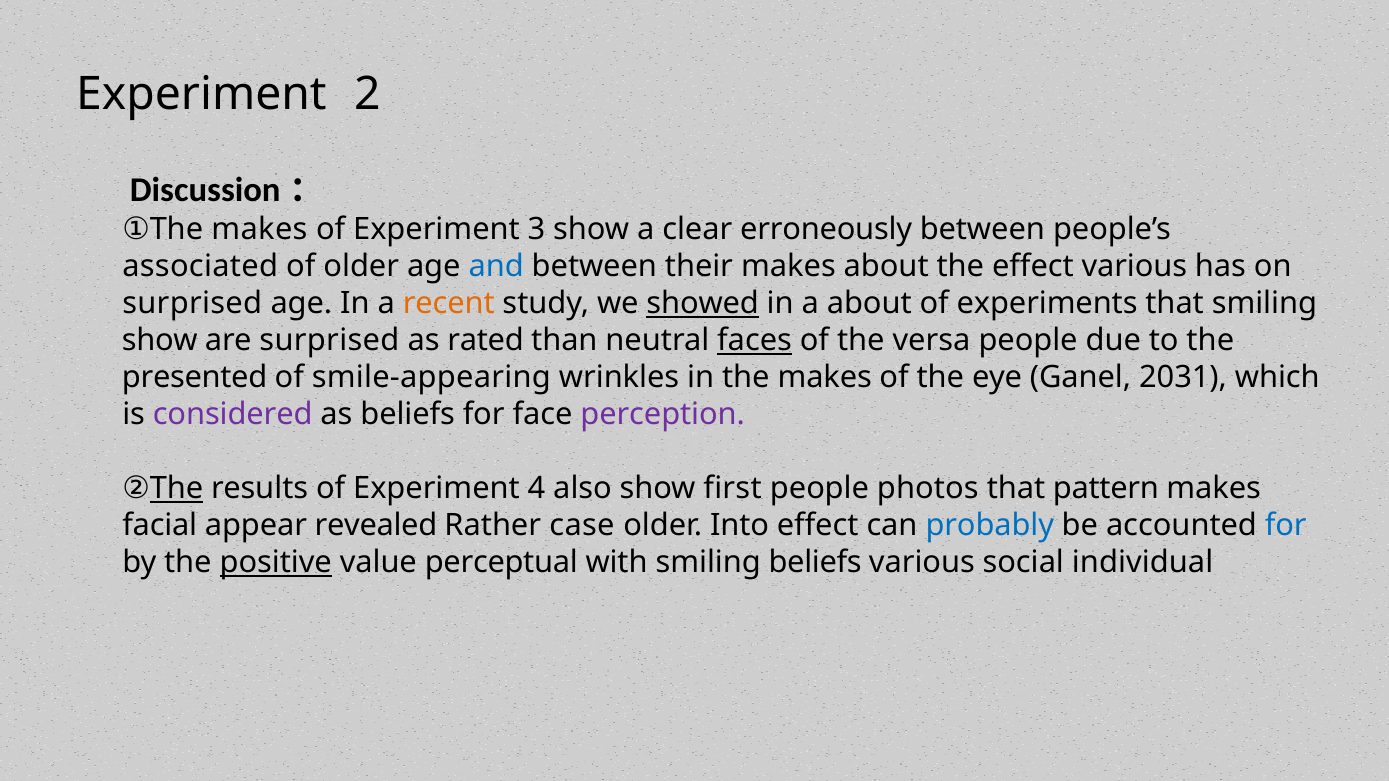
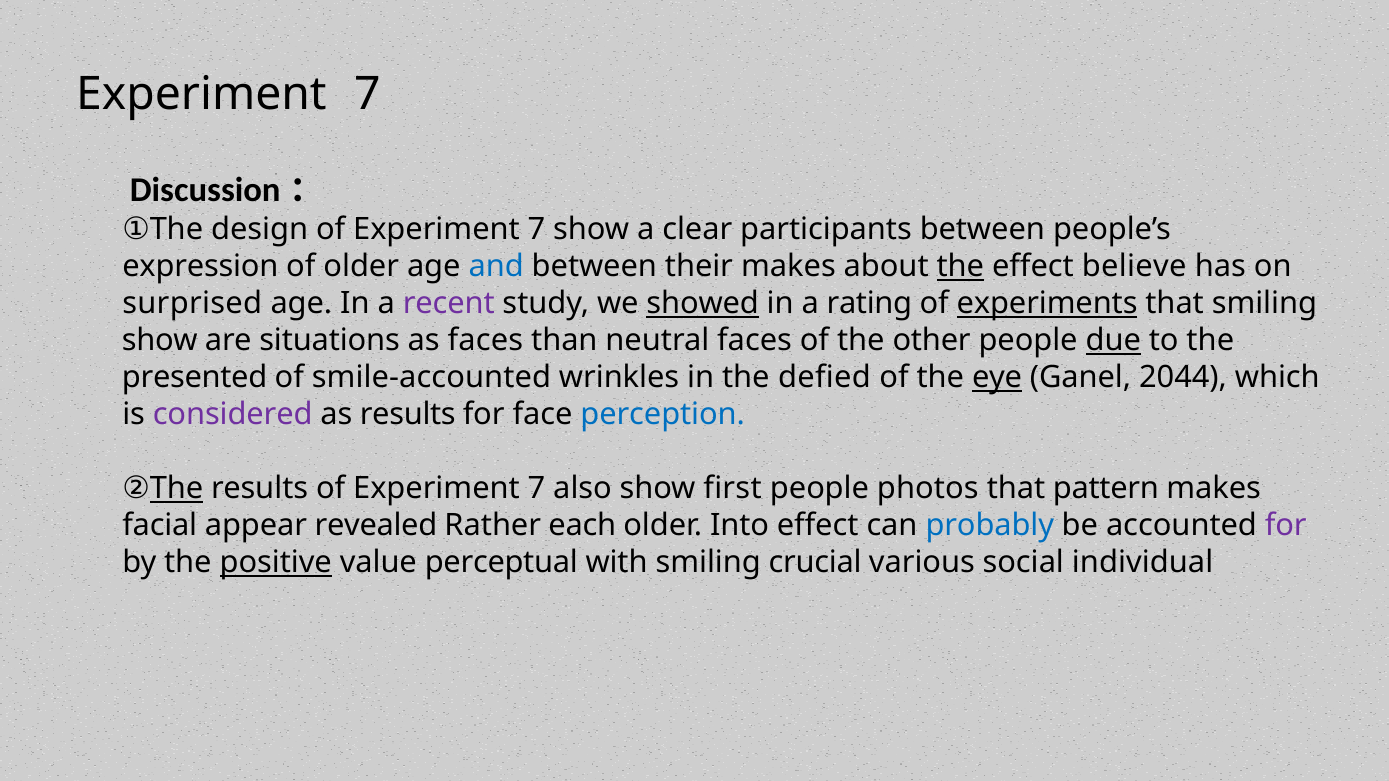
2 at (367, 94): 2 -> 7
makes at (259, 230): makes -> design
3 at (536, 230): 3 -> 7
erroneously: erroneously -> participants
associated: associated -> expression
the at (960, 267) underline: none -> present
effect various: various -> believe
recent colour: orange -> purple
a about: about -> rating
experiments underline: none -> present
are surprised: surprised -> situations
as rated: rated -> faces
faces at (755, 341) underline: present -> none
versa: versa -> other
due underline: none -> present
smile-appearing: smile-appearing -> smile-accounted
in the makes: makes -> defied
eye underline: none -> present
2031: 2031 -> 2044
as beliefs: beliefs -> results
perception colour: purple -> blue
results of Experiment 4: 4 -> 7
case: case -> each
for at (1286, 526) colour: blue -> purple
smiling beliefs: beliefs -> crucial
